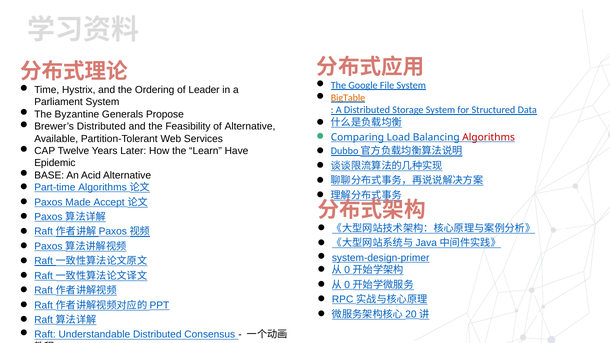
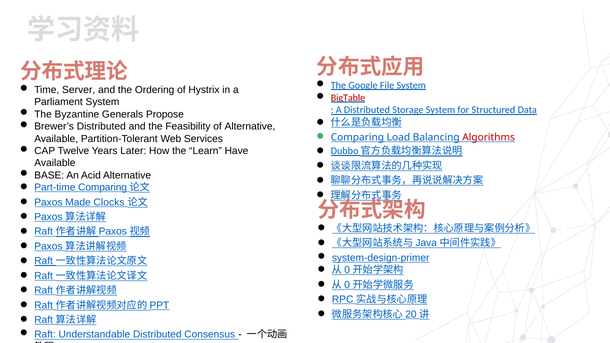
Hystrix: Hystrix -> Server
Leader: Leader -> Hystrix
BigTable colour: orange -> red
Epidemic at (55, 163): Epidemic -> Available
Part-time Algorithms: Algorithms -> Comparing
Accept: Accept -> Clocks
